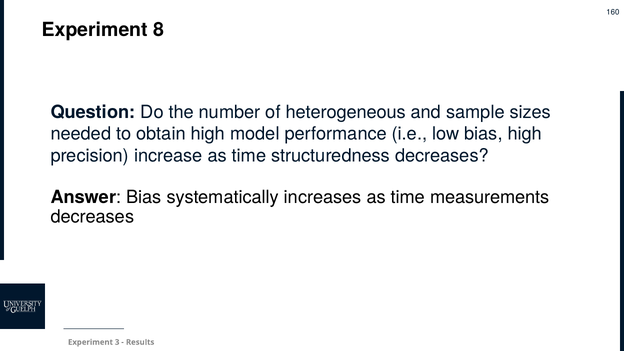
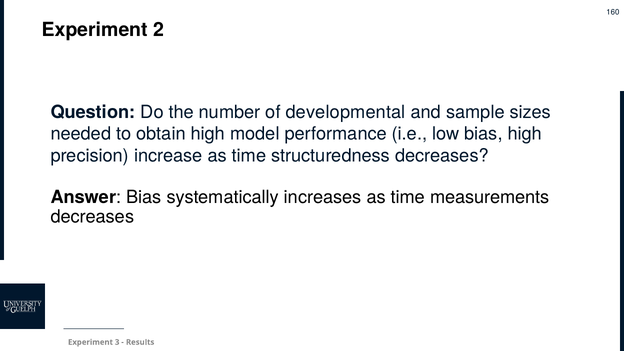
8: 8 -> 2
heterogeneous: heterogeneous -> developmental
